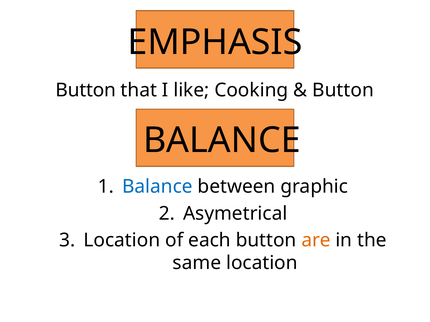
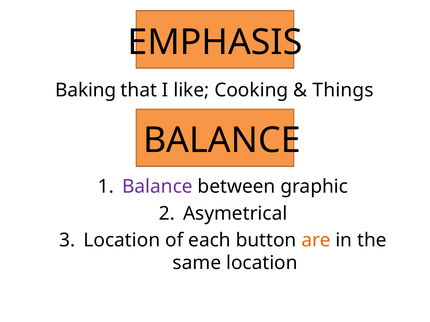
Button at (86, 90): Button -> Baking
Button at (343, 90): Button -> Things
Balance at (157, 187) colour: blue -> purple
